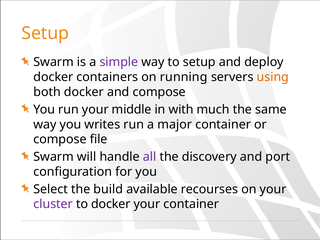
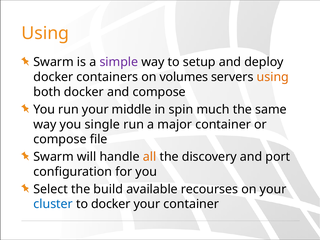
Setup at (45, 33): Setup -> Using
running: running -> volumes
with: with -> spin
writes: writes -> single
all colour: purple -> orange
cluster colour: purple -> blue
